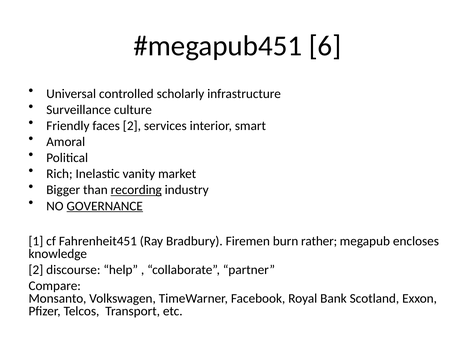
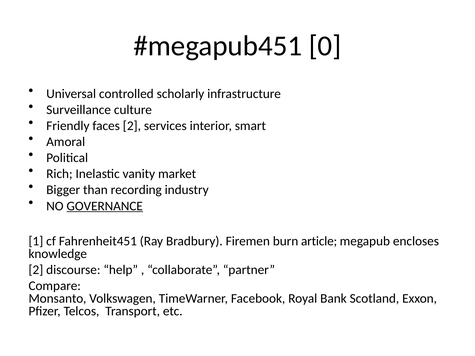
6: 6 -> 0
recording underline: present -> none
rather: rather -> article
